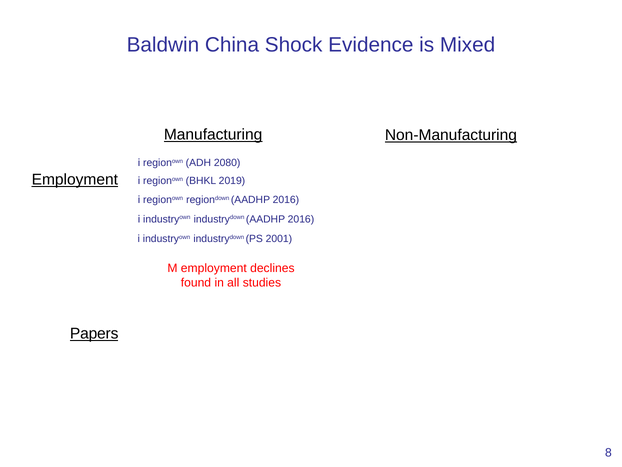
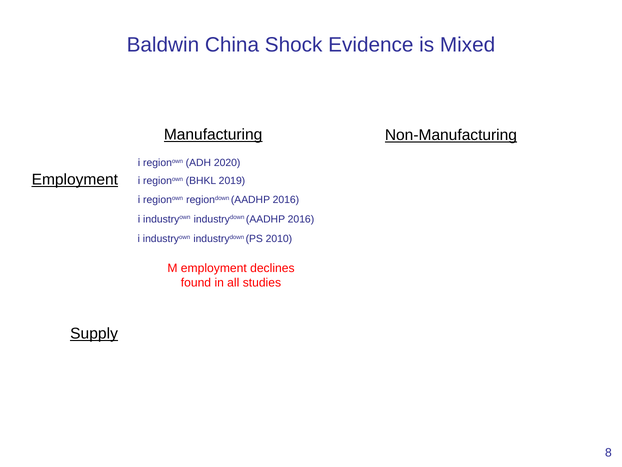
2080: 2080 -> 2020
2001: 2001 -> 2010
Papers: Papers -> Supply
